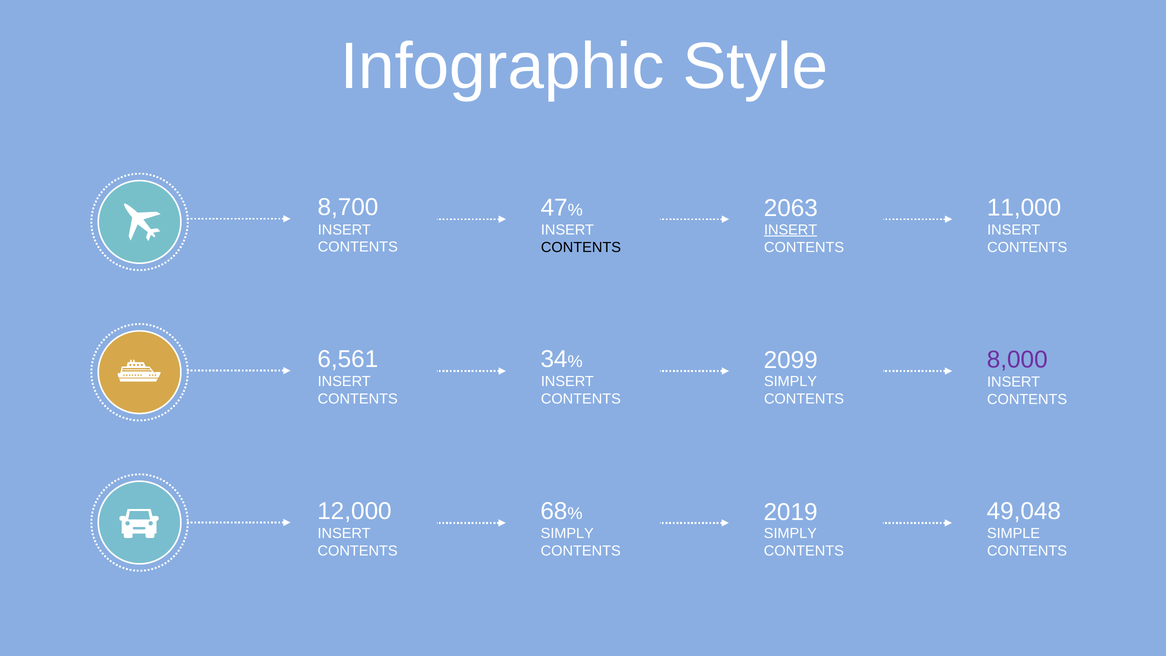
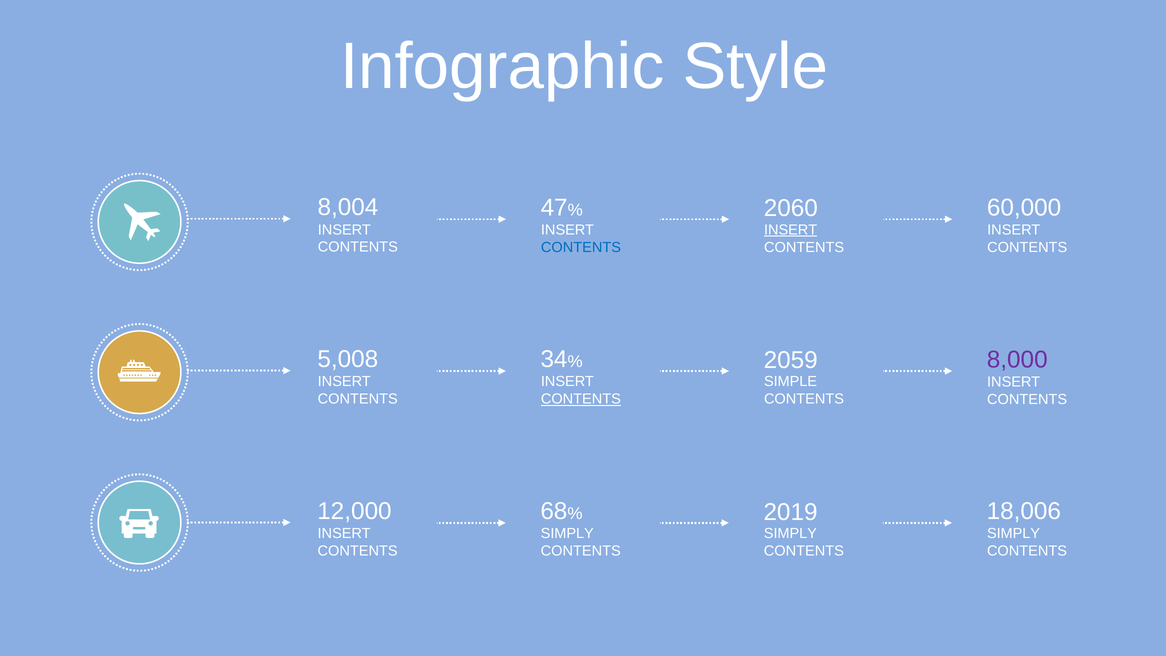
8,700: 8,700 -> 8,004
11,000: 11,000 -> 60,000
2063: 2063 -> 2060
CONTENTS at (581, 247) colour: black -> blue
6,561: 6,561 -> 5,008
2099: 2099 -> 2059
SIMPLY at (791, 382): SIMPLY -> SIMPLE
CONTENTS at (581, 399) underline: none -> present
49,048: 49,048 -> 18,006
SIMPLE at (1014, 533): SIMPLE -> SIMPLY
